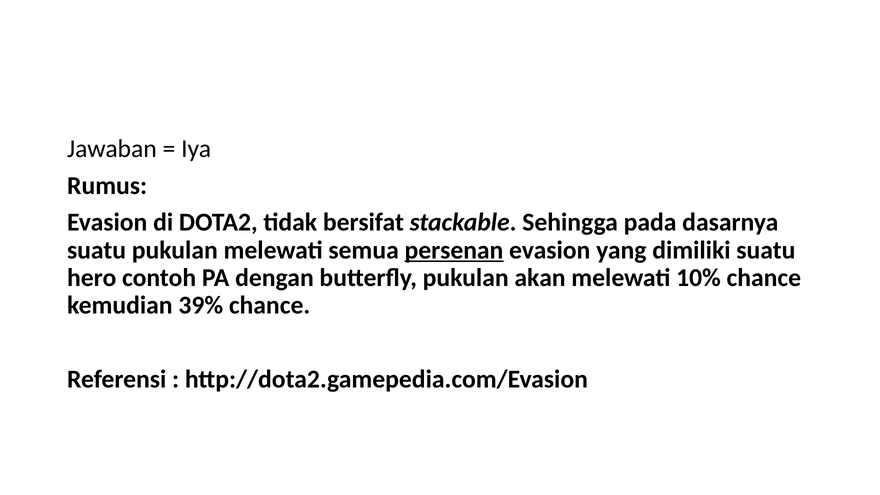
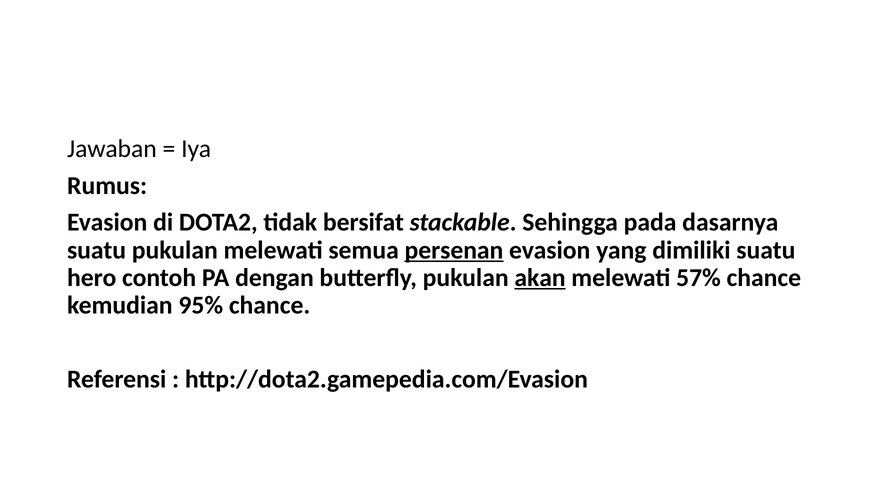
akan underline: none -> present
10%: 10% -> 57%
39%: 39% -> 95%
